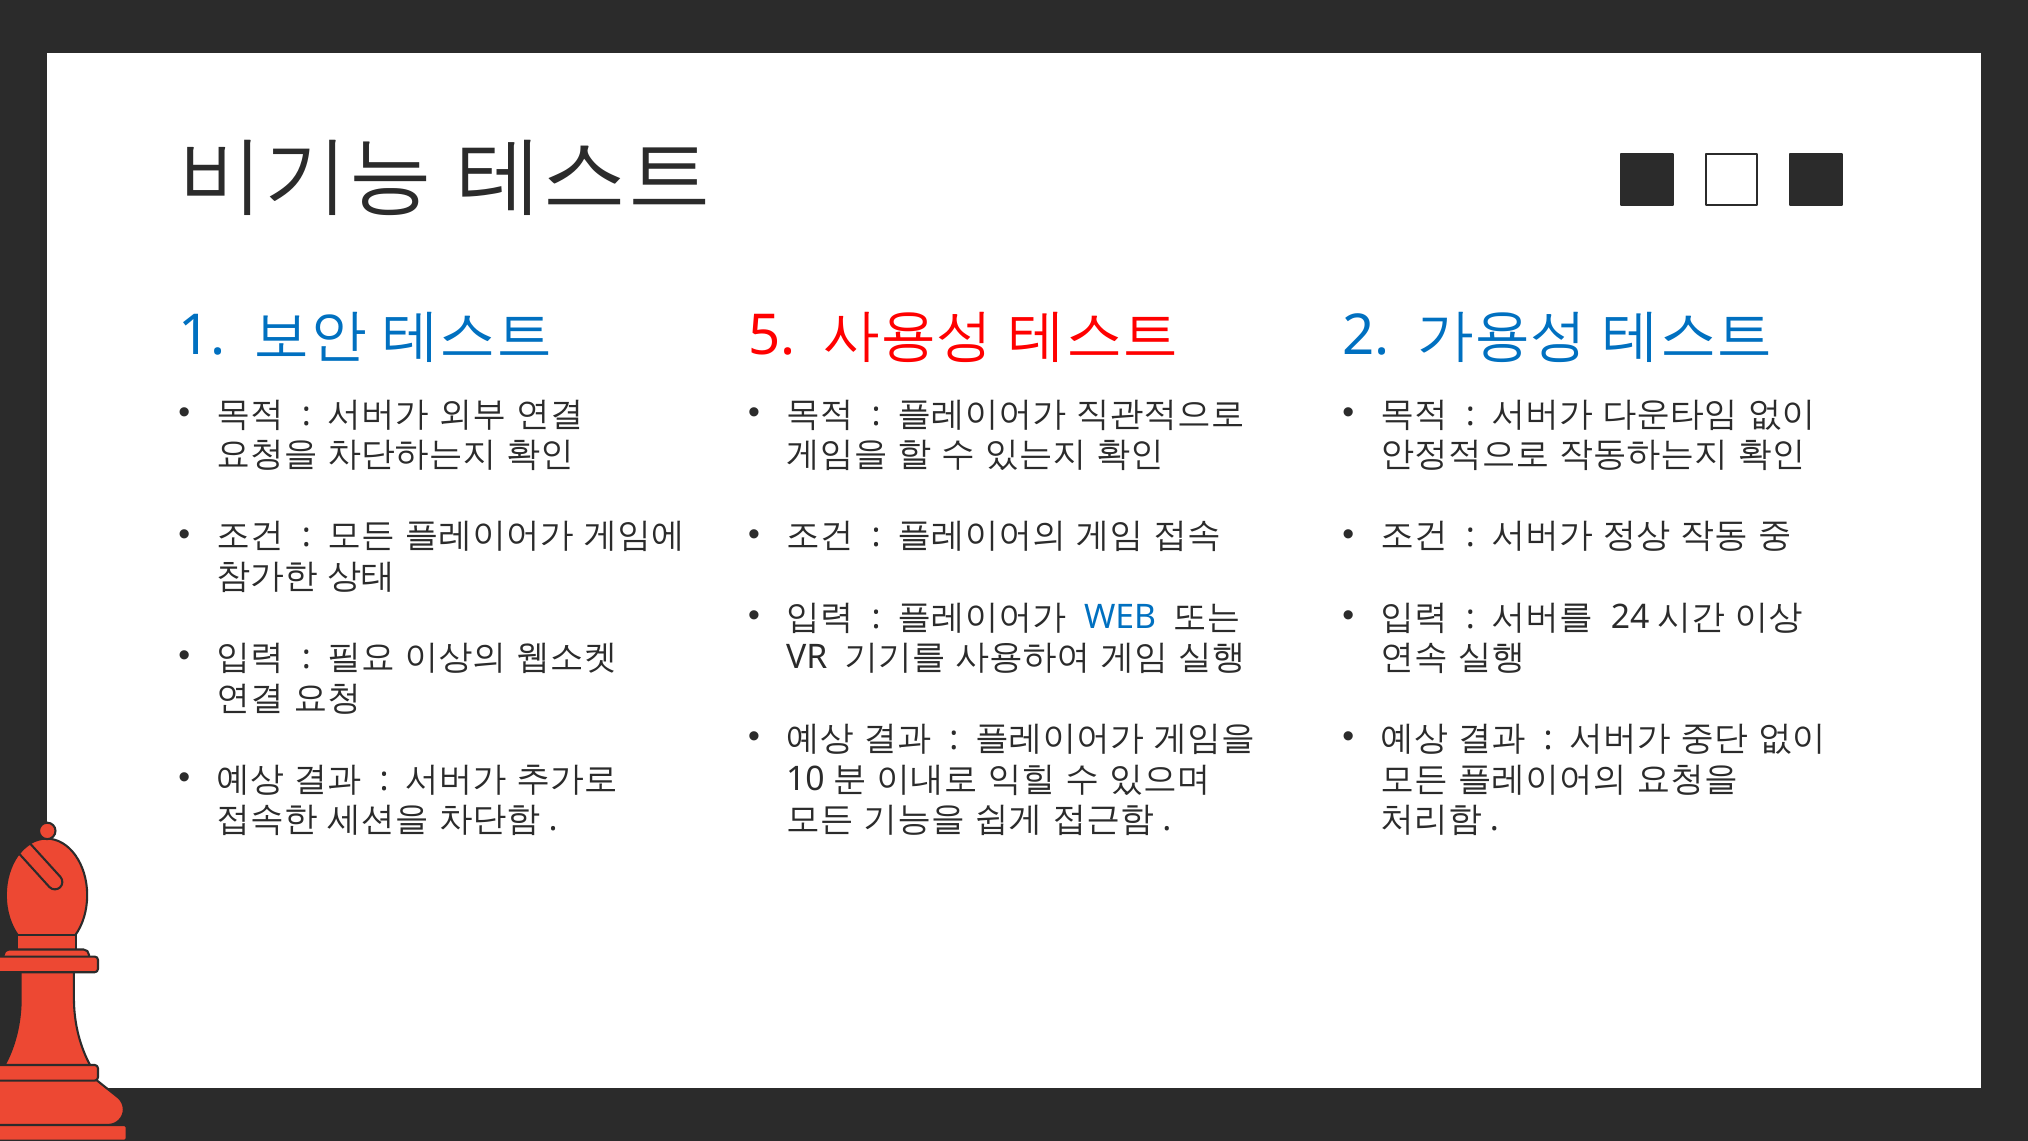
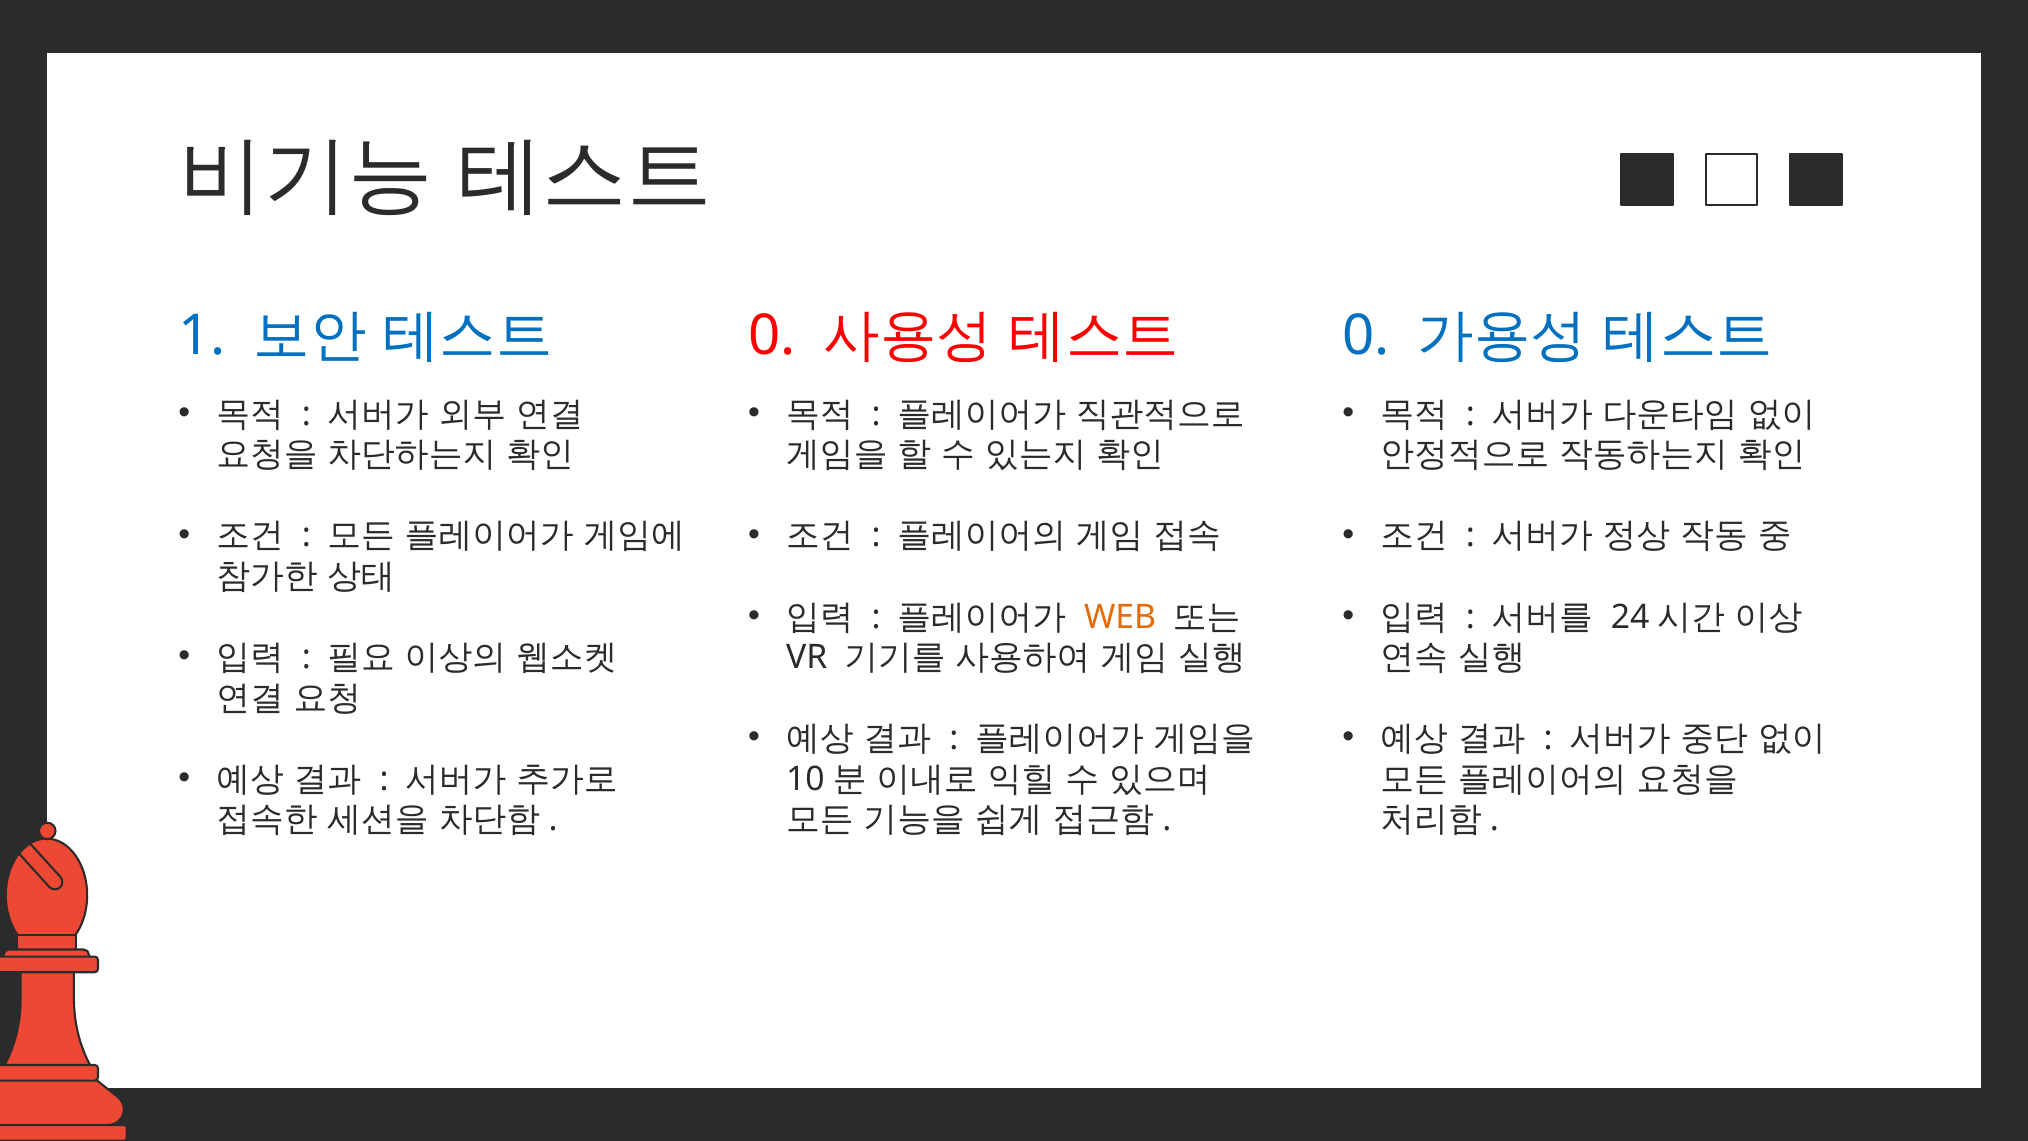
5 at (772, 336): 5 -> 0
2 at (1366, 336): 2 -> 0
WEB colour: blue -> orange
